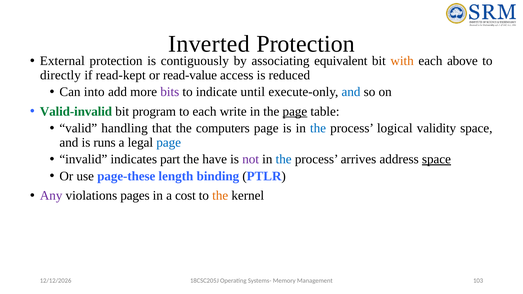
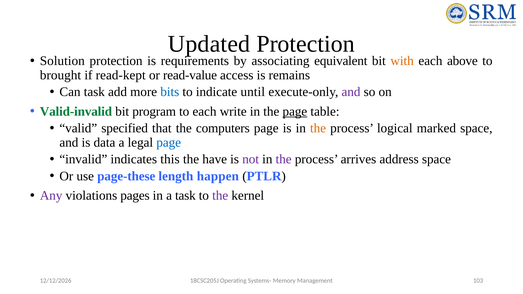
Inverted: Inverted -> Updated
External: External -> Solution
contiguously: contiguously -> requirements
directly: directly -> brought
reduced: reduced -> remains
Can into: into -> task
bits colour: purple -> blue
and at (351, 92) colour: blue -> purple
handling: handling -> specified
the at (318, 128) colour: blue -> orange
validity: validity -> marked
runs: runs -> data
part: part -> this
the at (284, 159) colour: blue -> purple
space at (436, 159) underline: present -> none
binding: binding -> happen
a cost: cost -> task
the at (220, 196) colour: orange -> purple
